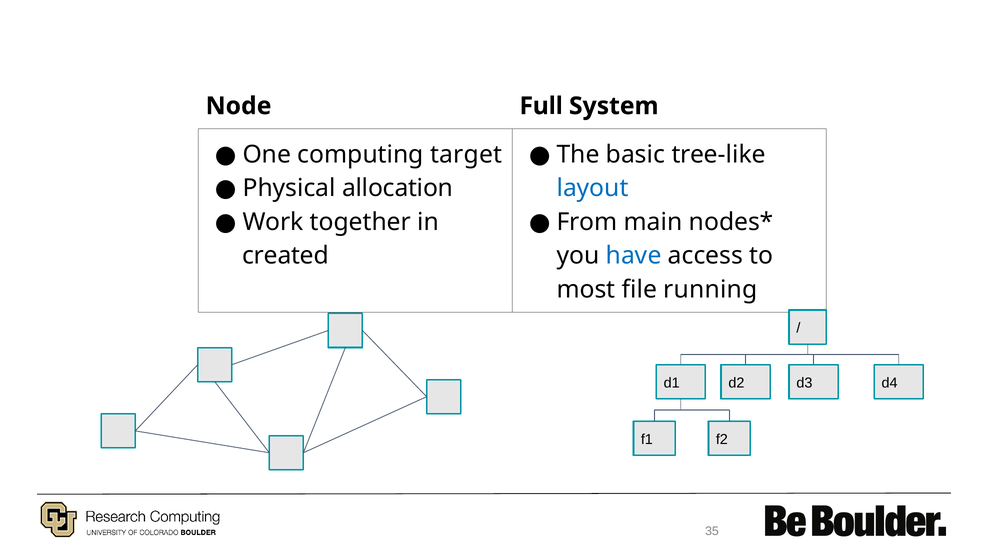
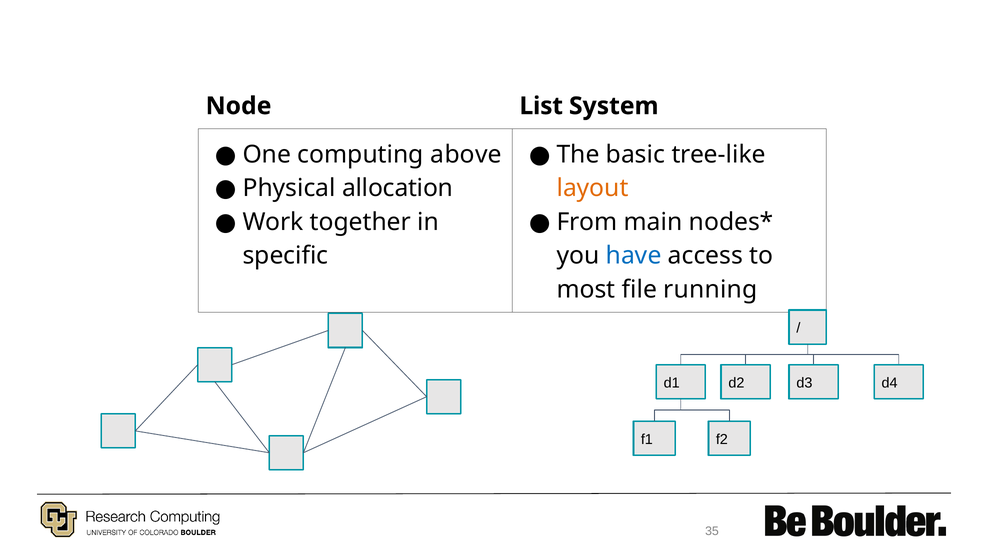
Full: Full -> List
target: target -> above
layout colour: blue -> orange
created: created -> specific
